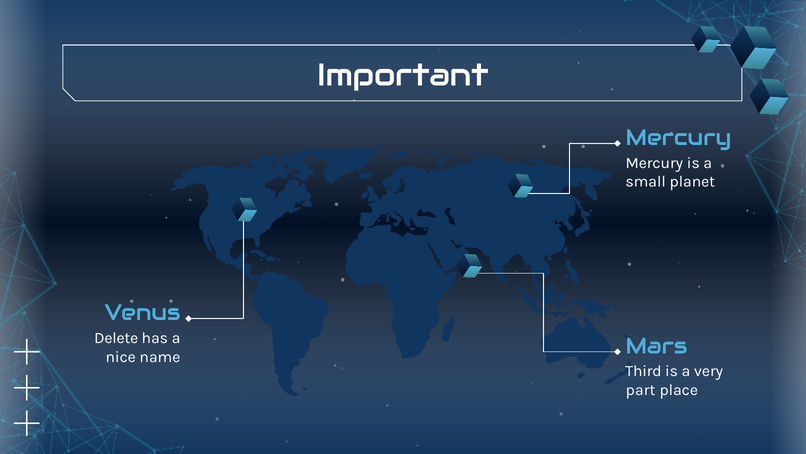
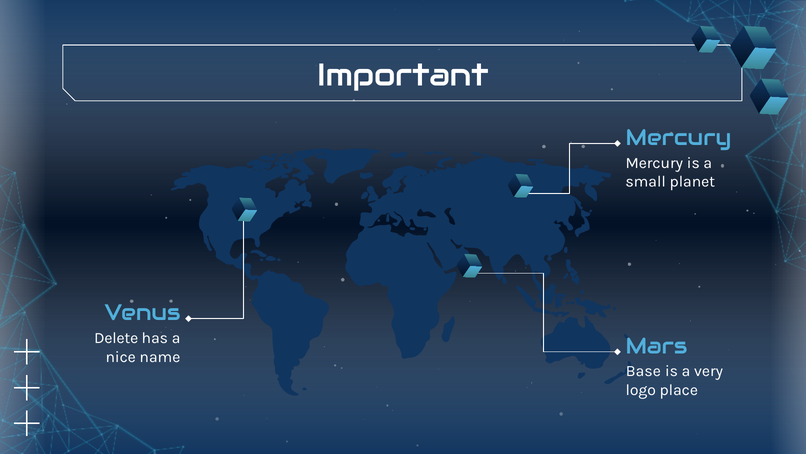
Third: Third -> Base
part: part -> logo
